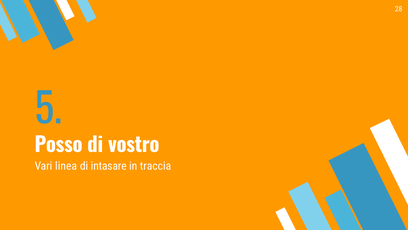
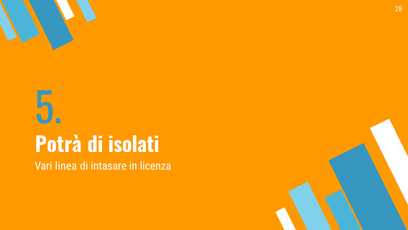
Posso: Posso -> Potrà
vostro: vostro -> isolati
traccia: traccia -> licenza
